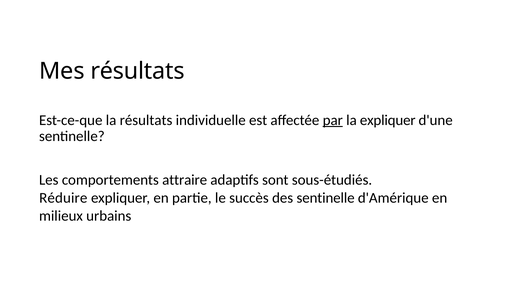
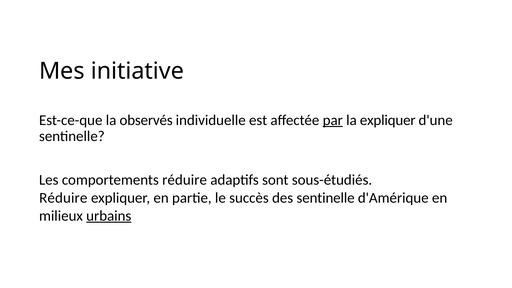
Mes résultats: résultats -> initiative
la résultats: résultats -> observés
comportements attraire: attraire -> réduire
urbains underline: none -> present
